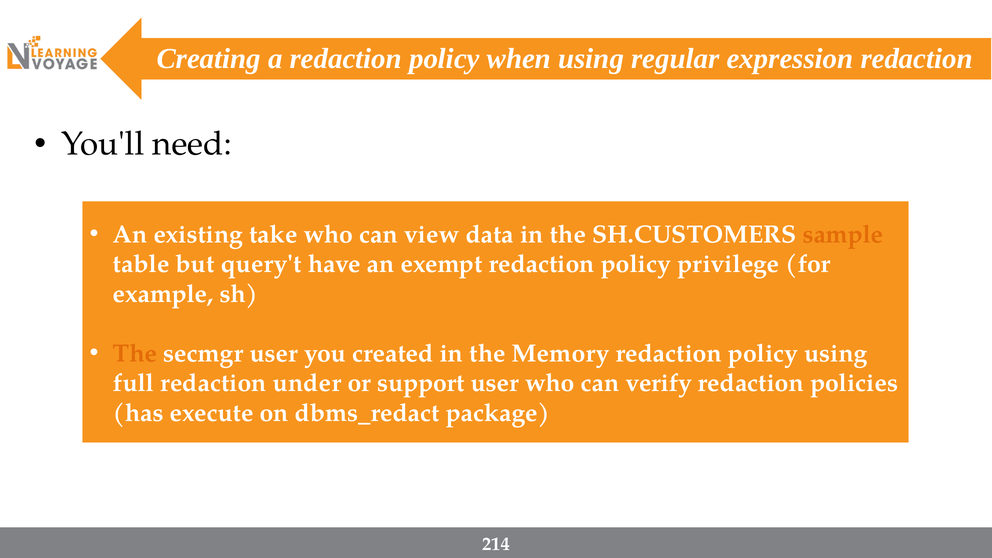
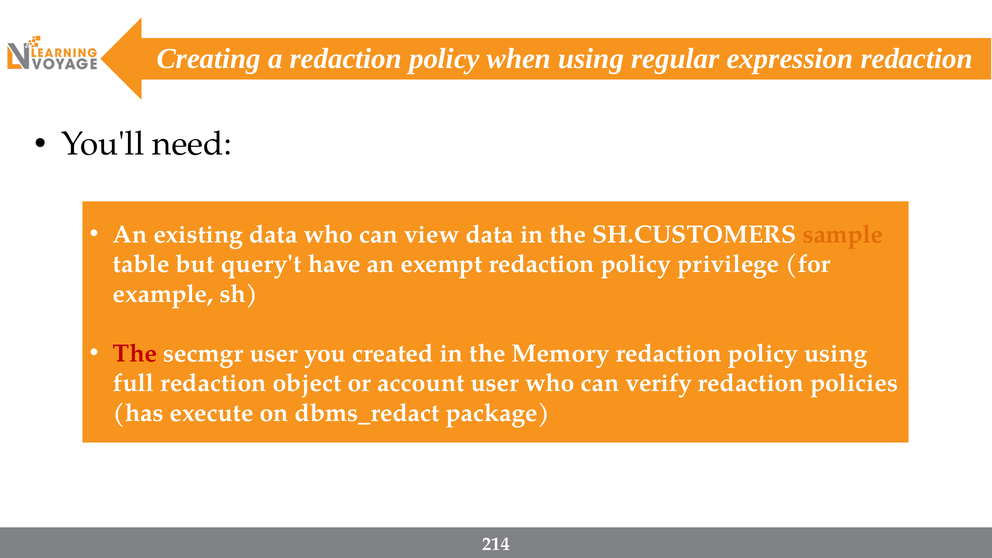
existing take: take -> data
The at (135, 353) colour: orange -> red
under: under -> object
support: support -> account
